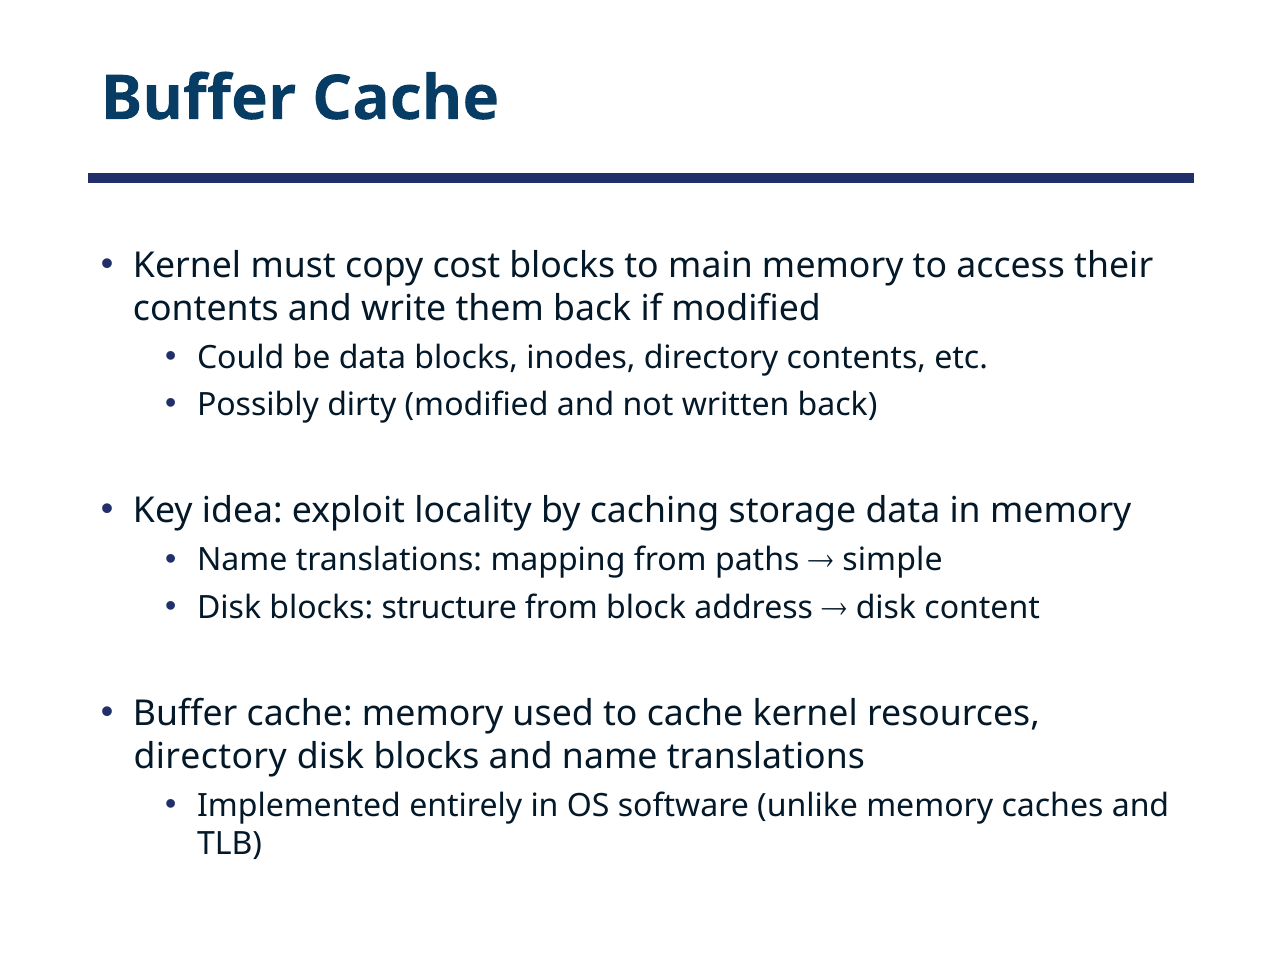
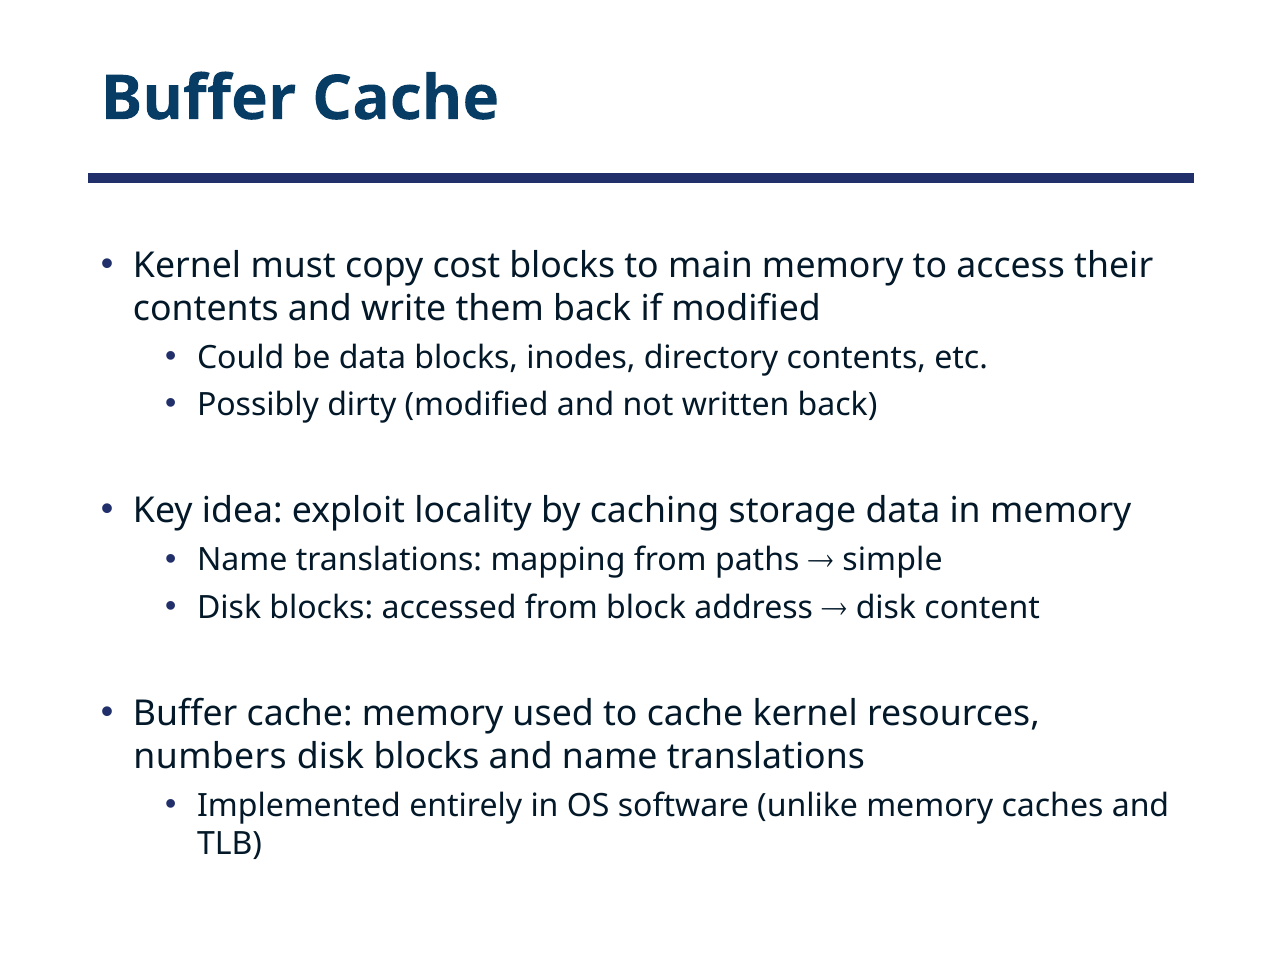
structure: structure -> accessed
directory at (210, 756): directory -> numbers
